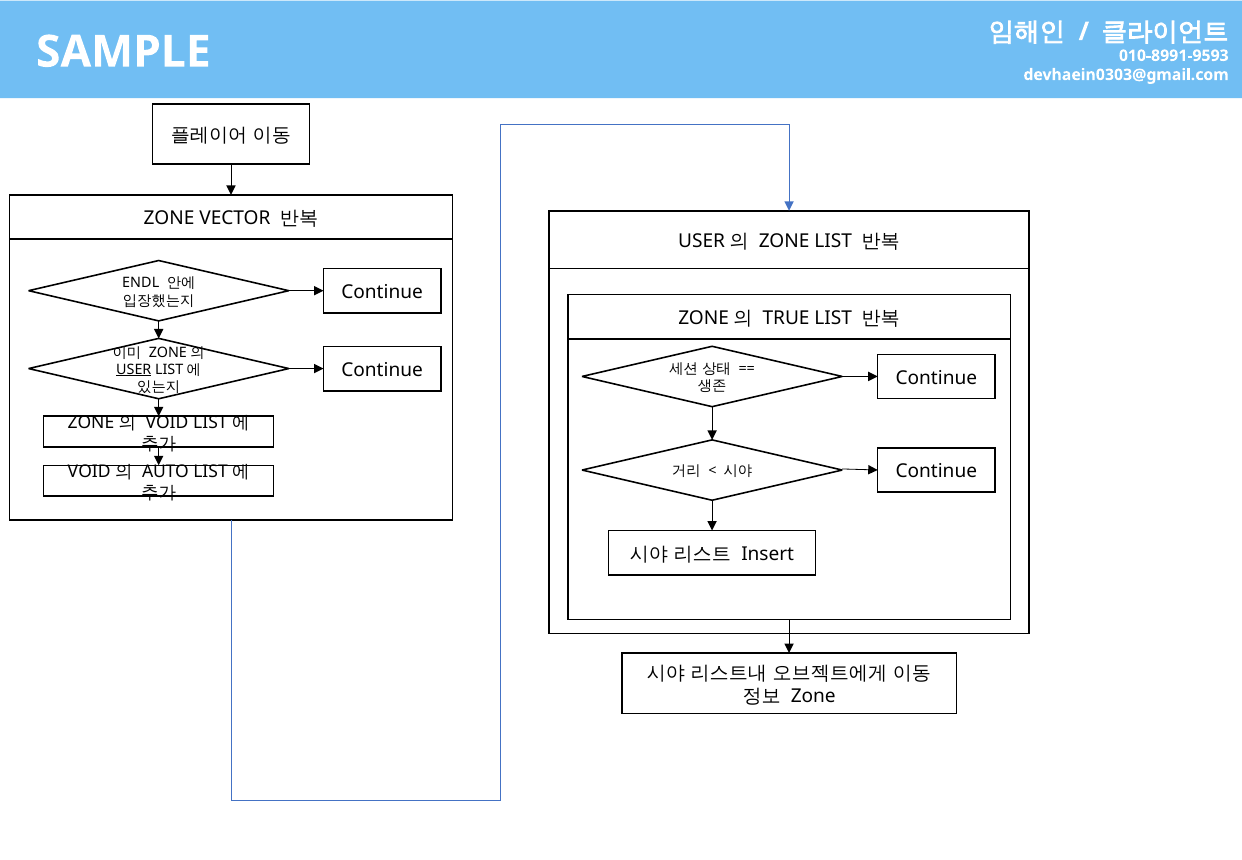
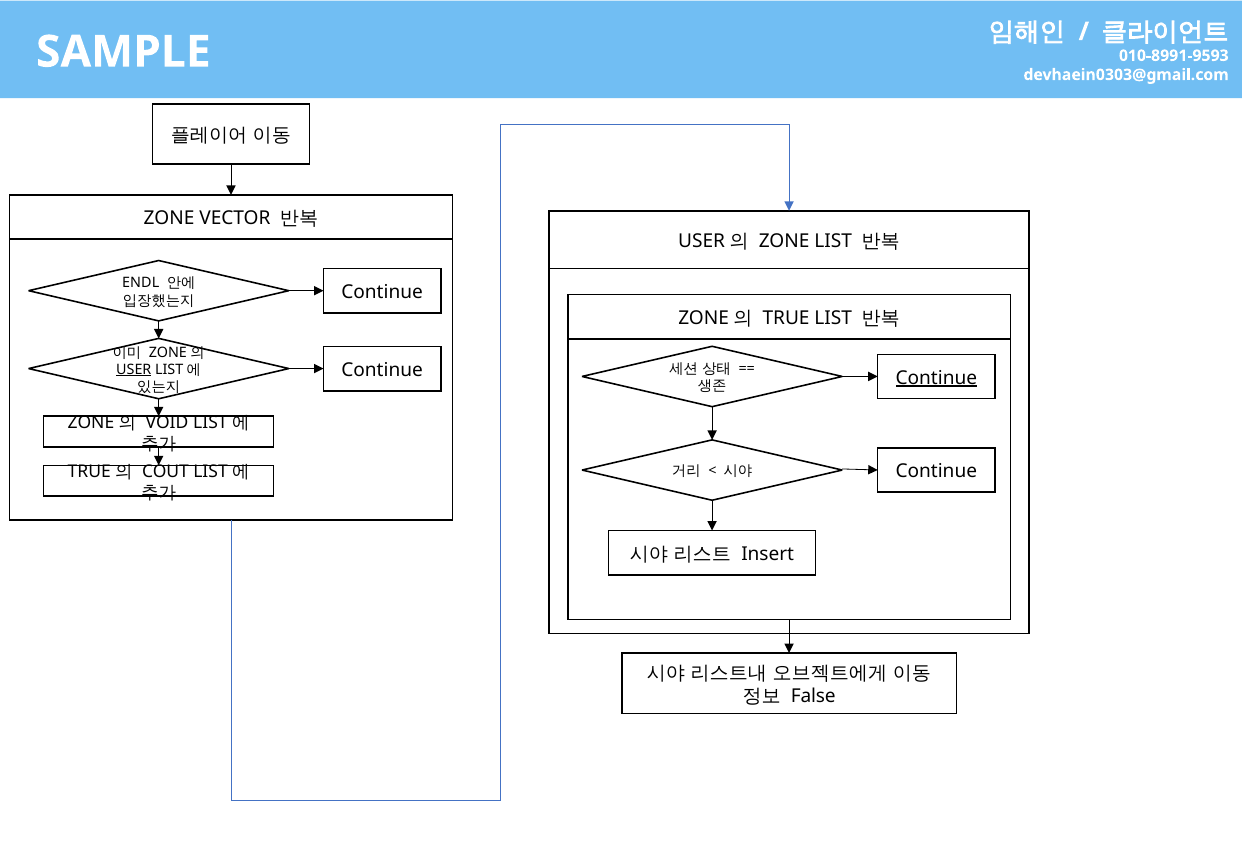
Continue at (936, 378) underline: none -> present
VOID at (89, 471): VOID -> TRUE
AUTO: AUTO -> COUT
Zone at (813, 696): Zone -> False
